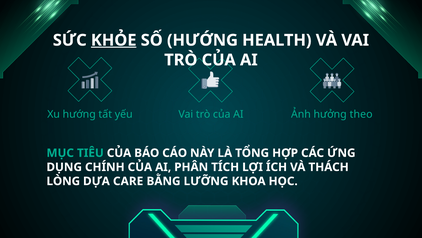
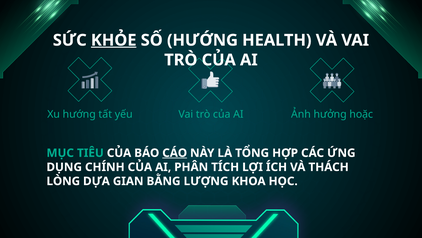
theo: theo -> hoặc
CÁO underline: none -> present
CARE: CARE -> GIAN
LƯỠNG: LƯỠNG -> LƯỢNG
